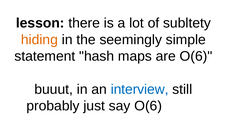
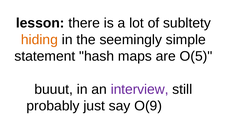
are O(6: O(6 -> O(5
interview colour: blue -> purple
say O(6: O(6 -> O(9
